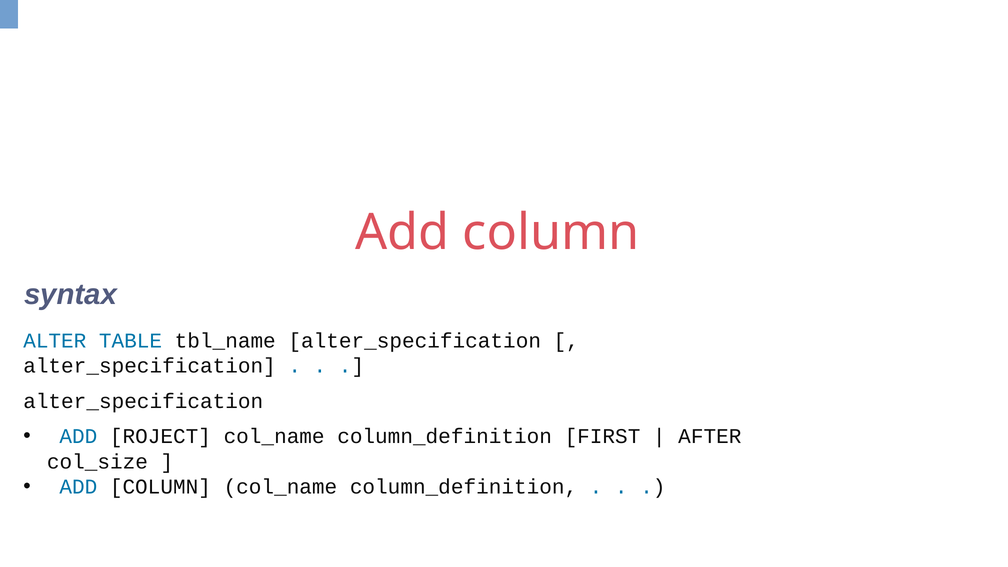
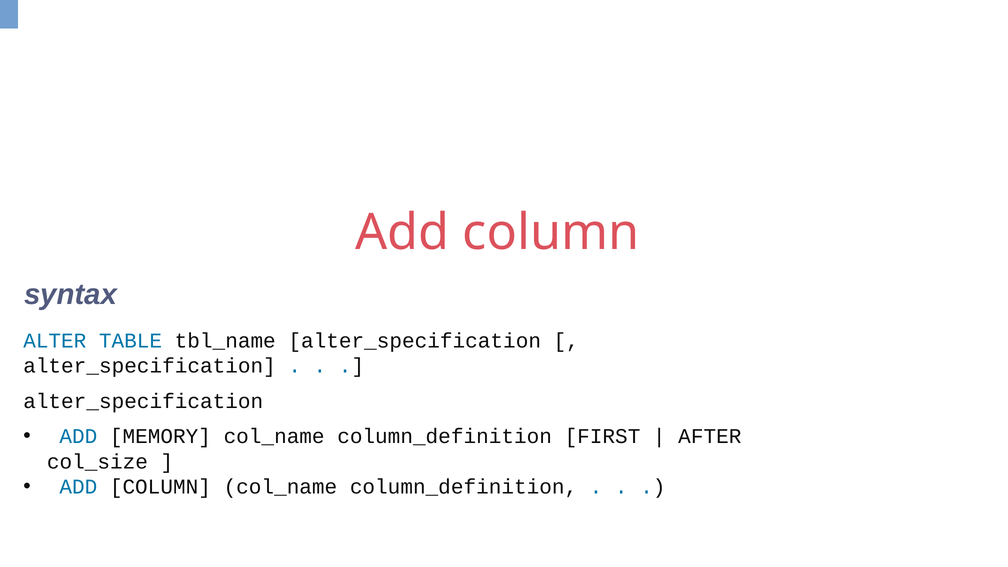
ROJECT: ROJECT -> MEMORY
